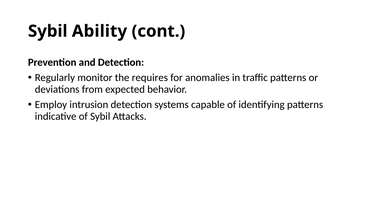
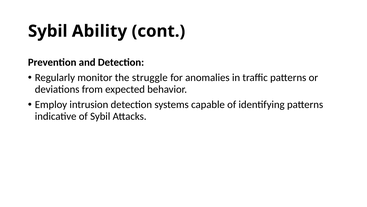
requires: requires -> struggle
